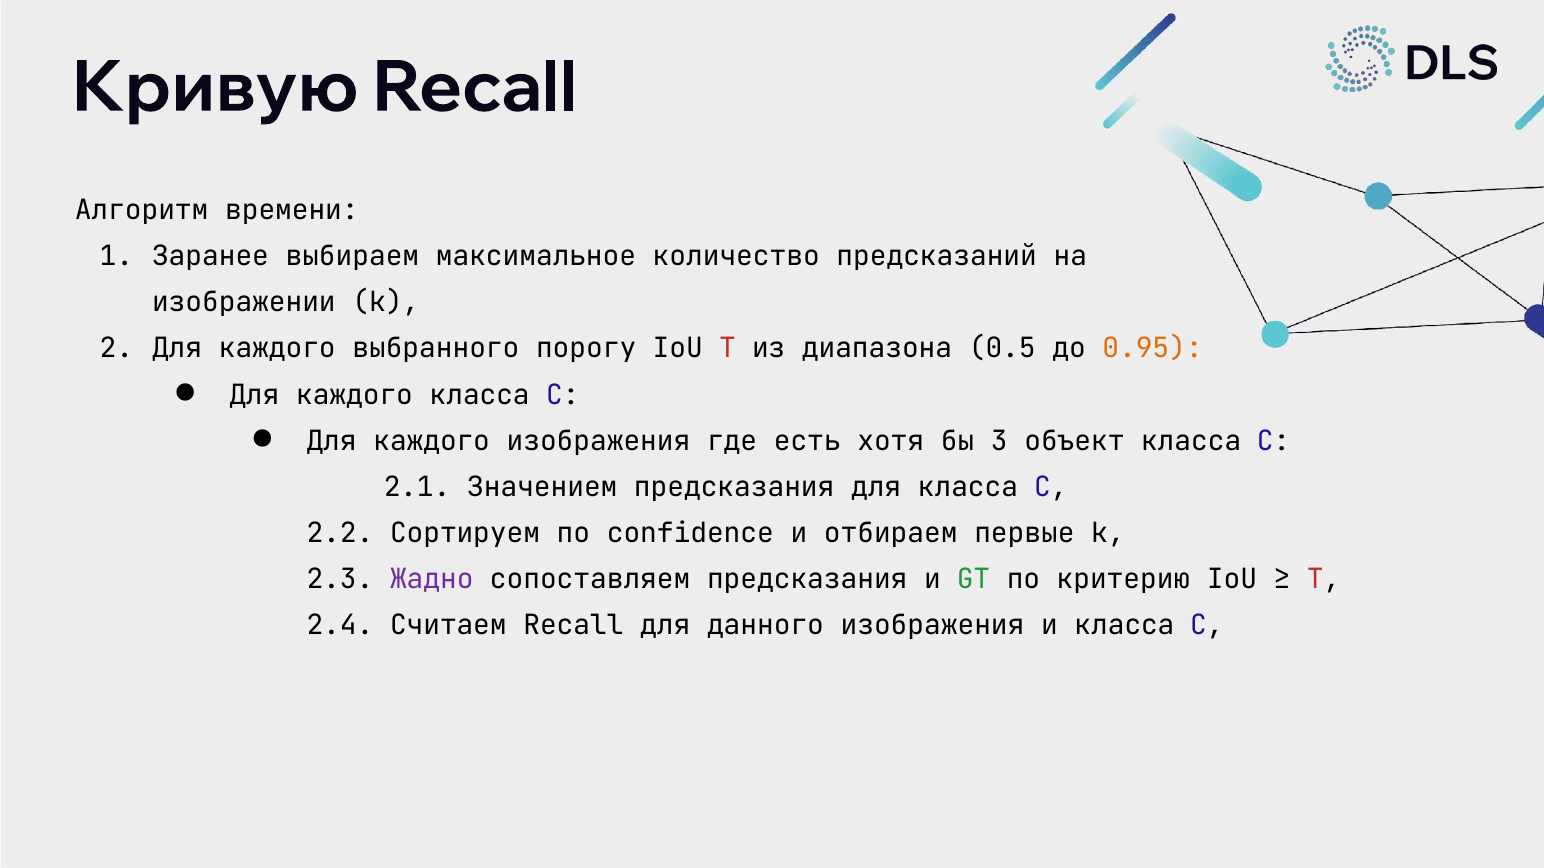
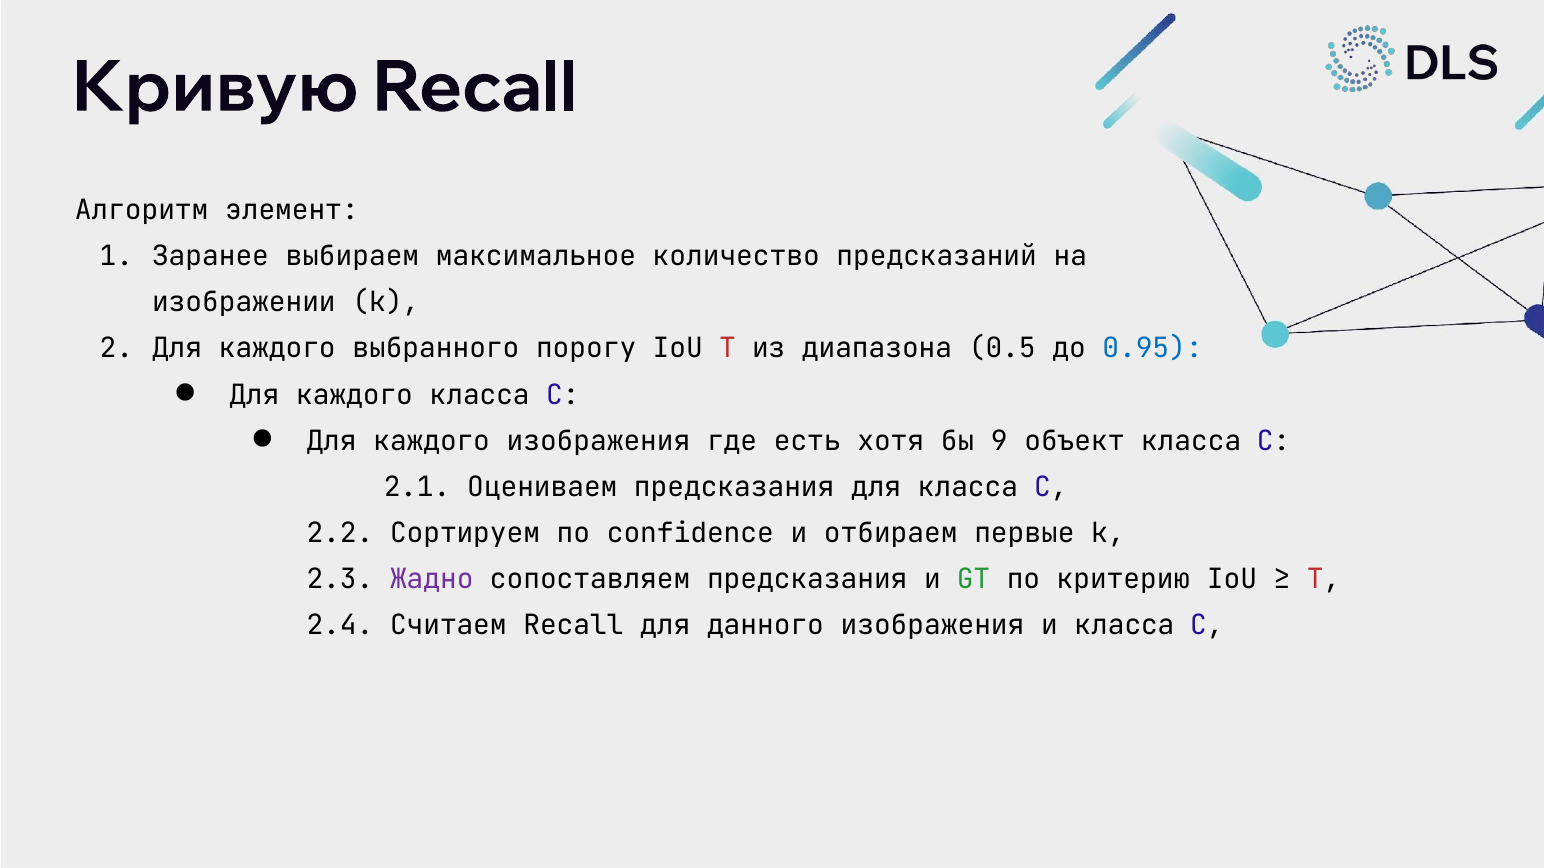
времени: времени -> элемент
0.95 colour: orange -> blue
3: 3 -> 9
Значением: Значением -> Оцениваем
